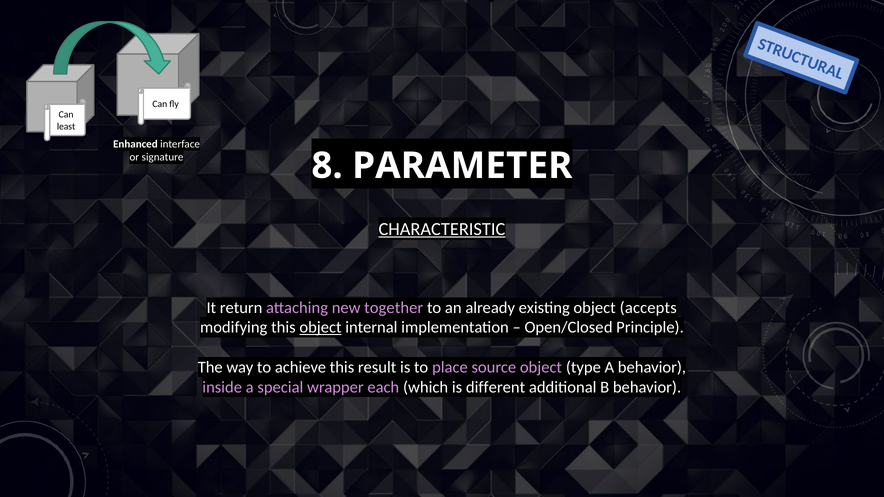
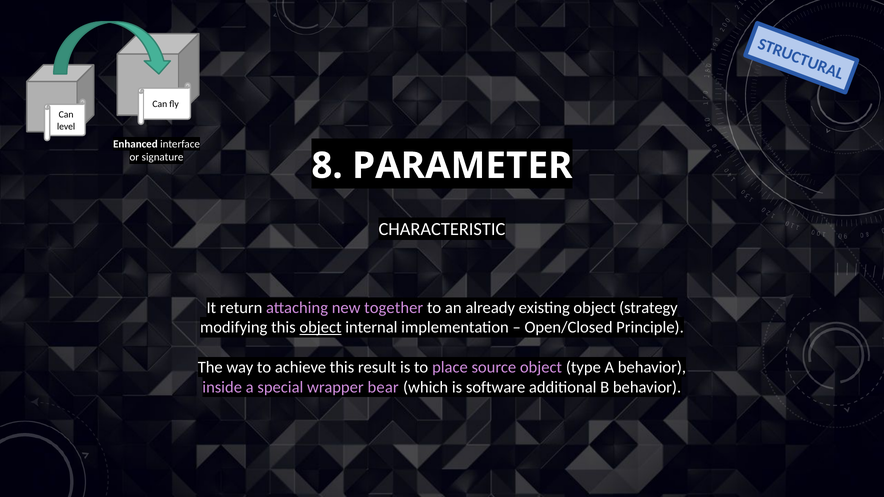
least: least -> level
CHARACTERISTIC underline: present -> none
accepts: accepts -> strategy
each: each -> bear
different: different -> software
